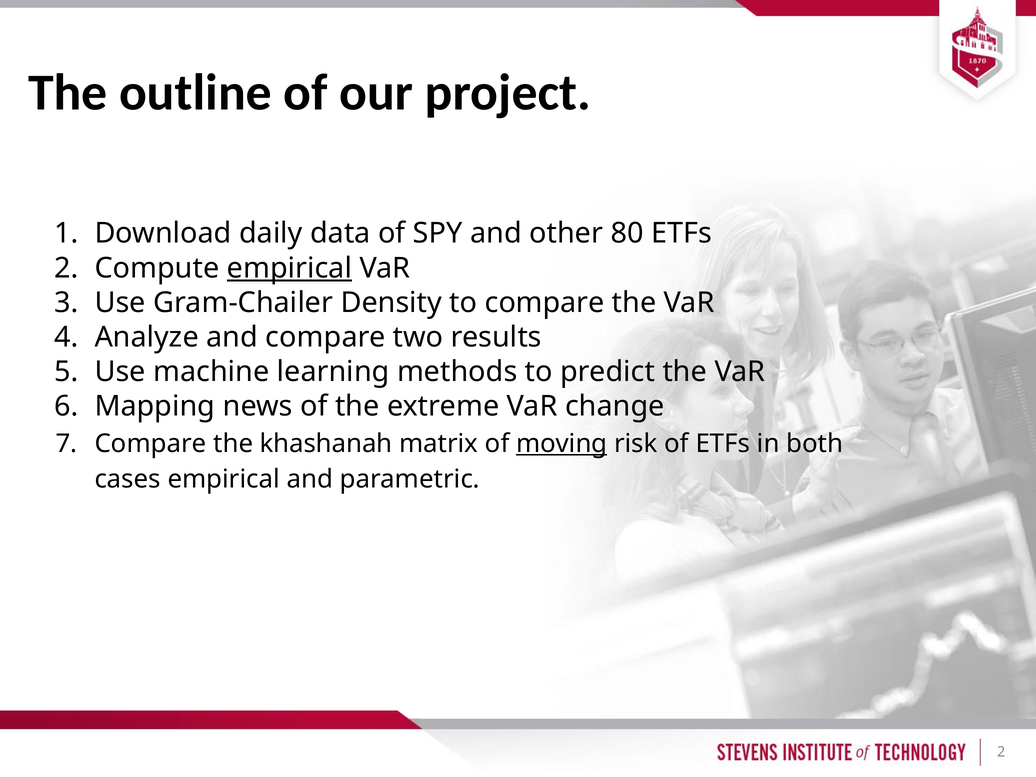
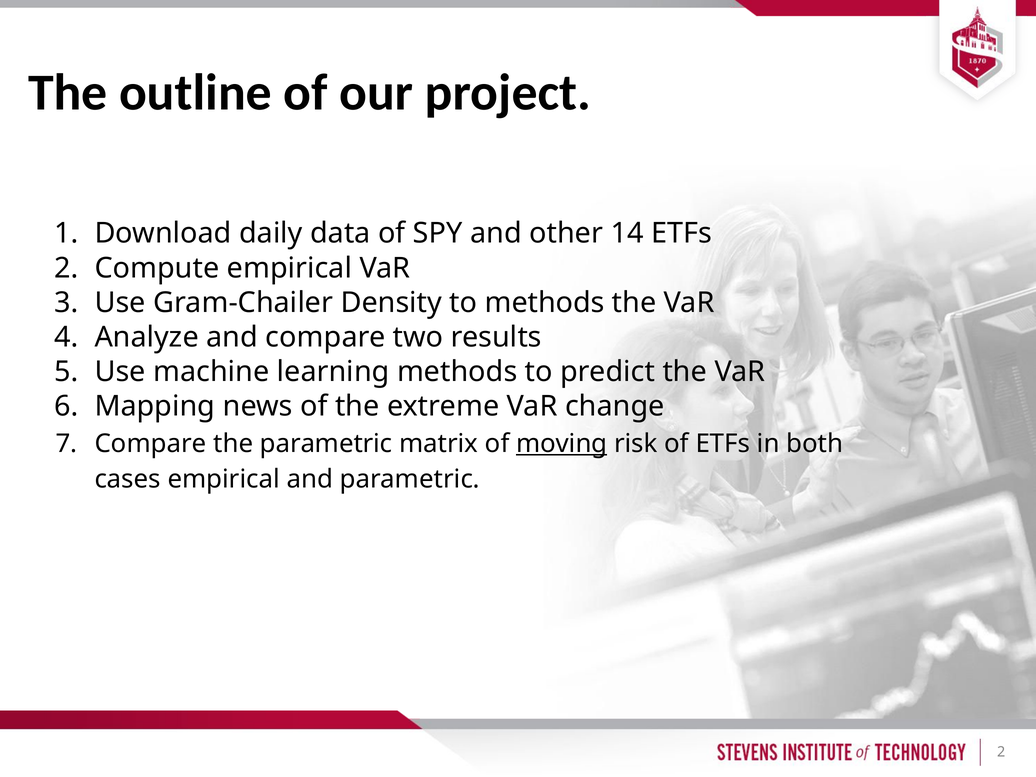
80: 80 -> 14
empirical at (289, 268) underline: present -> none
to compare: compare -> methods
the khashanah: khashanah -> parametric
